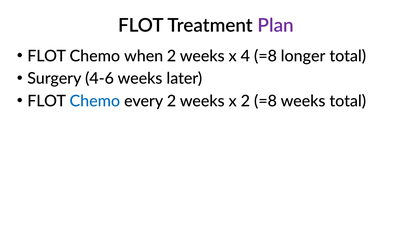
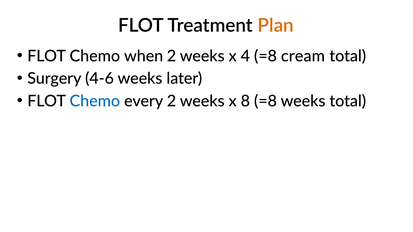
Plan colour: purple -> orange
longer: longer -> cream
x 2: 2 -> 8
